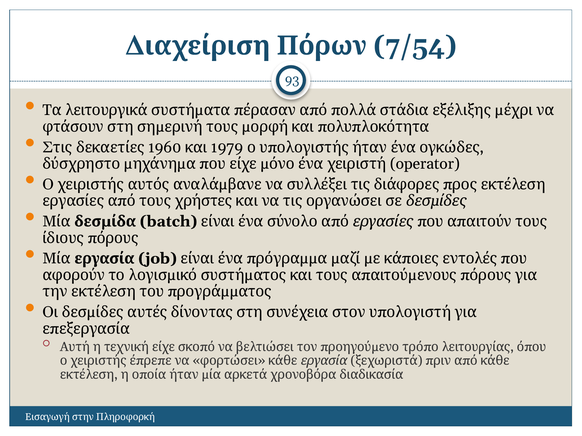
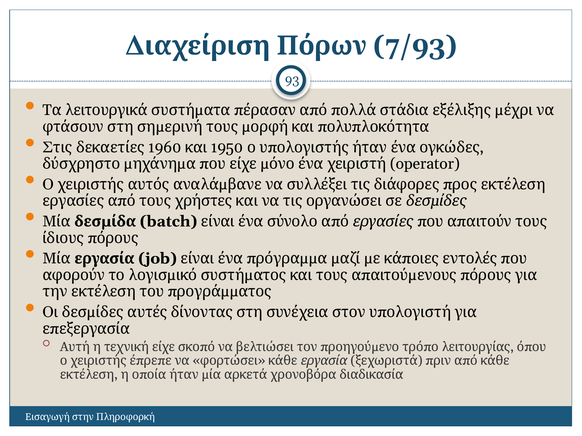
7/54: 7/54 -> 7/93
1979: 1979 -> 1950
